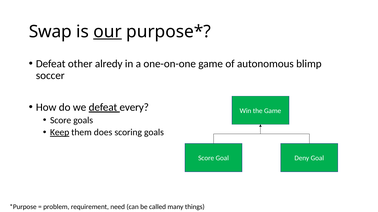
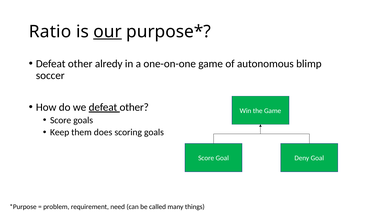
Swap: Swap -> Ratio
we defeat every: every -> other
Keep underline: present -> none
